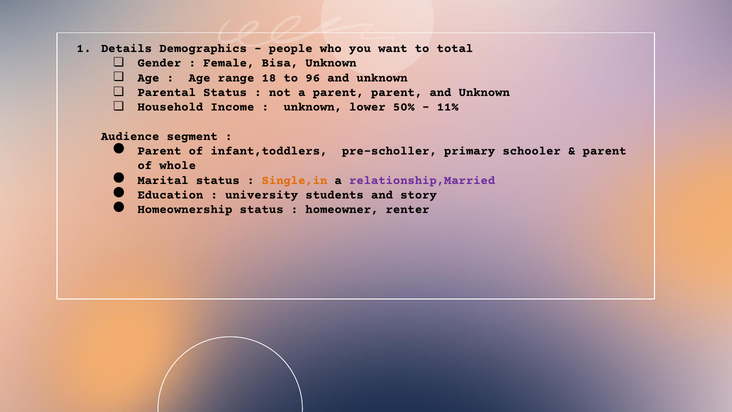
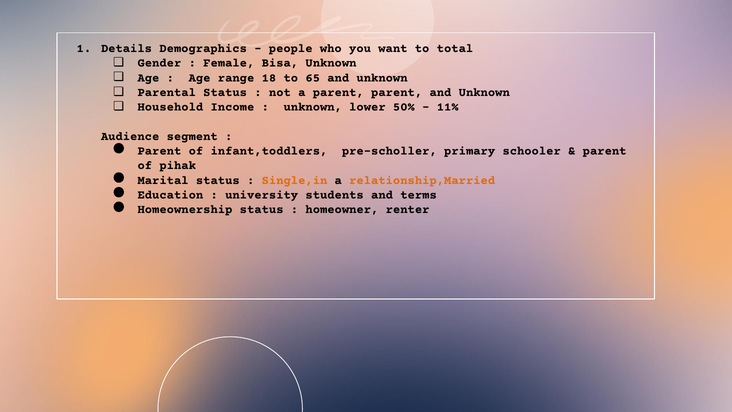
96: 96 -> 65
whole: whole -> pihak
relationship,Married colour: purple -> orange
story: story -> terms
